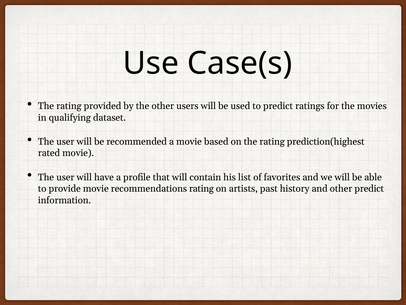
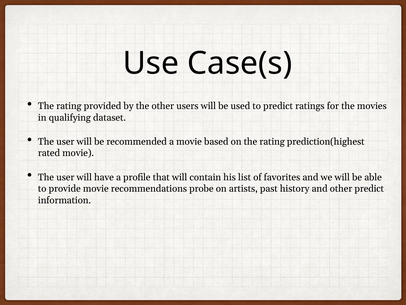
recommendations rating: rating -> probe
